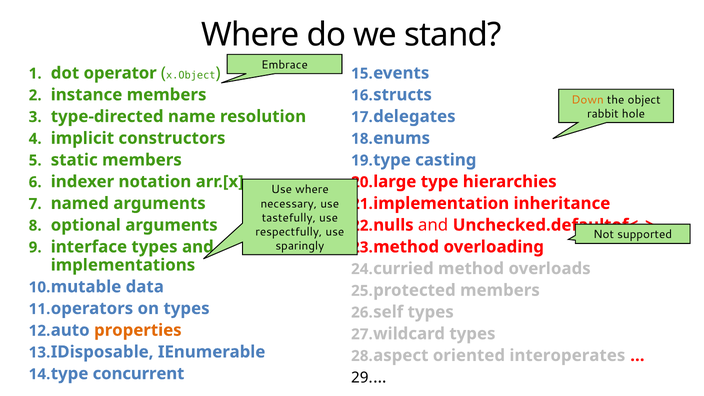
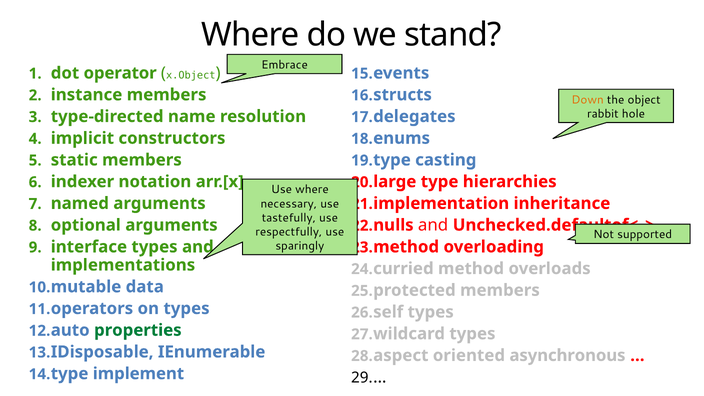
properties colour: orange -> green
interoperates: interoperates -> asynchronous
concurrent: concurrent -> implement
